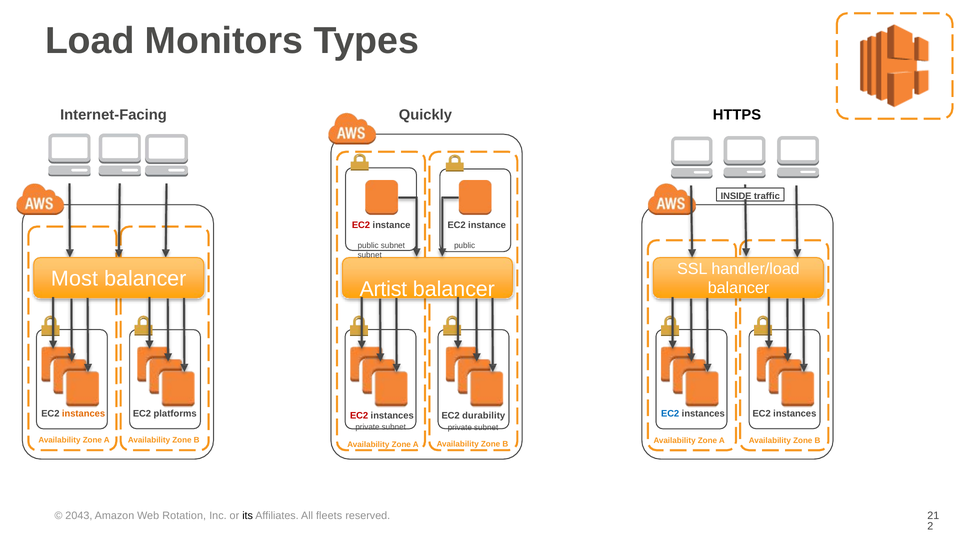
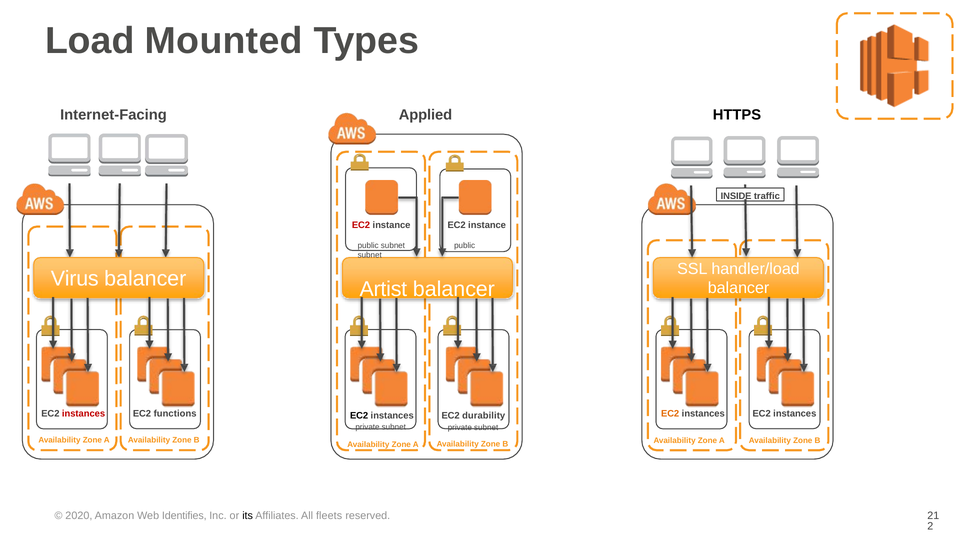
Monitors: Monitors -> Mounted
Quickly: Quickly -> Applied
Most: Most -> Virus
instances at (84, 414) colour: orange -> red
platforms: platforms -> functions
EC2 at (670, 414) colour: blue -> orange
EC2 at (359, 415) colour: red -> black
2043: 2043 -> 2020
Rotation: Rotation -> Identifies
